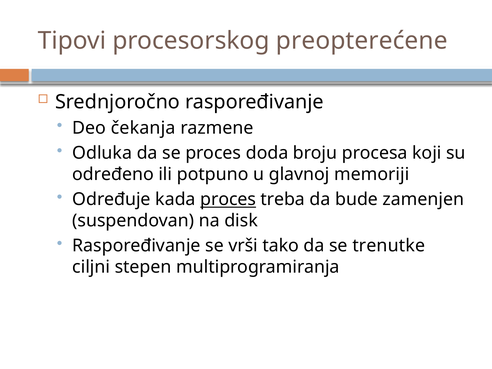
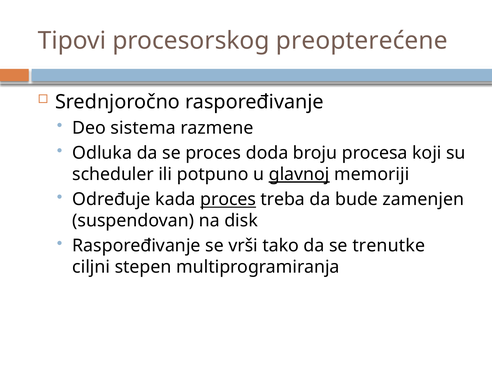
čekanja: čekanja -> sistema
određeno: određeno -> scheduler
glavnoj underline: none -> present
